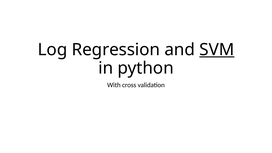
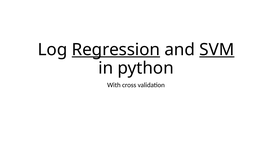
Regression underline: none -> present
